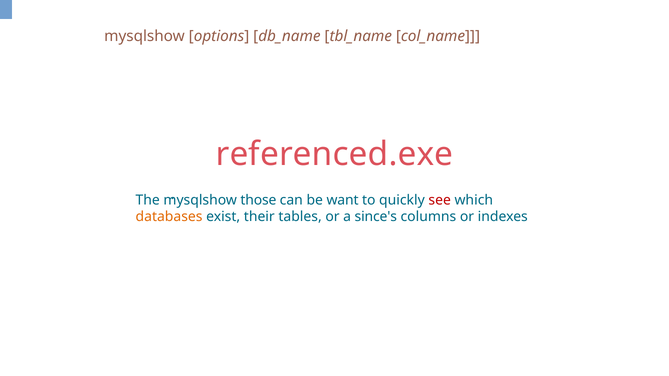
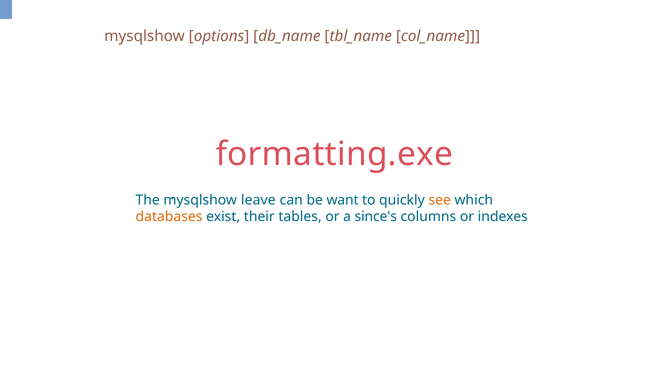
referenced.exe: referenced.exe -> formatting.exe
those: those -> leave
see colour: red -> orange
